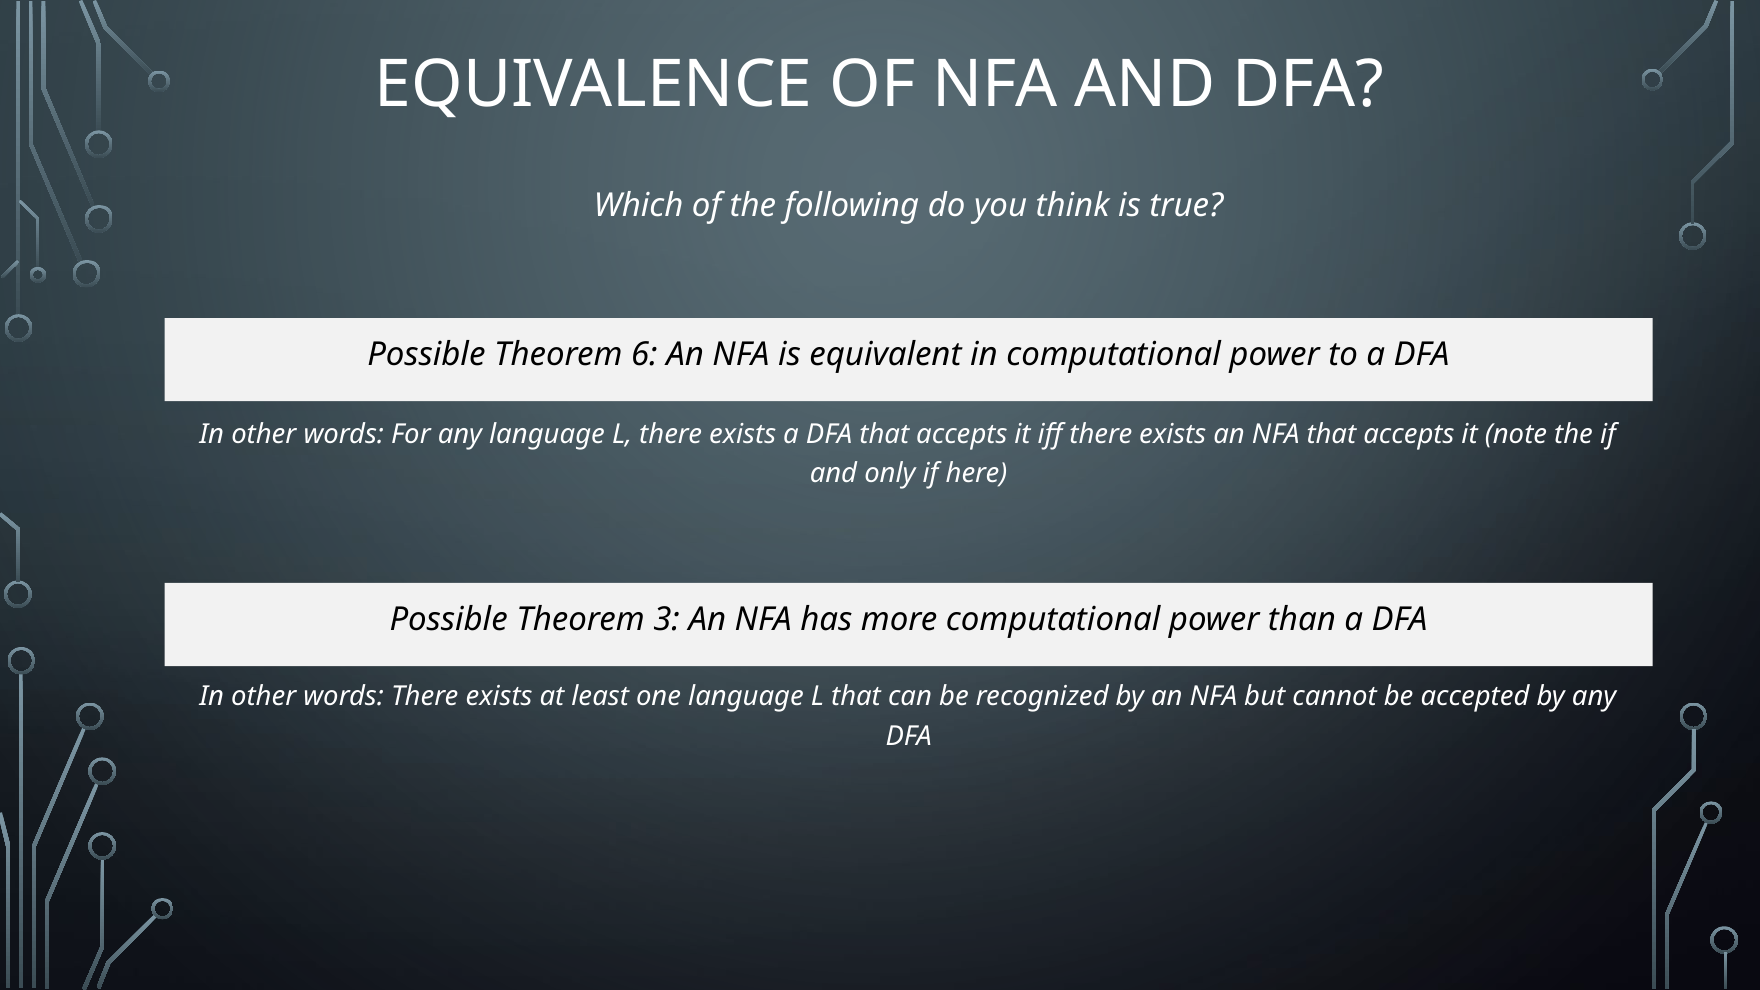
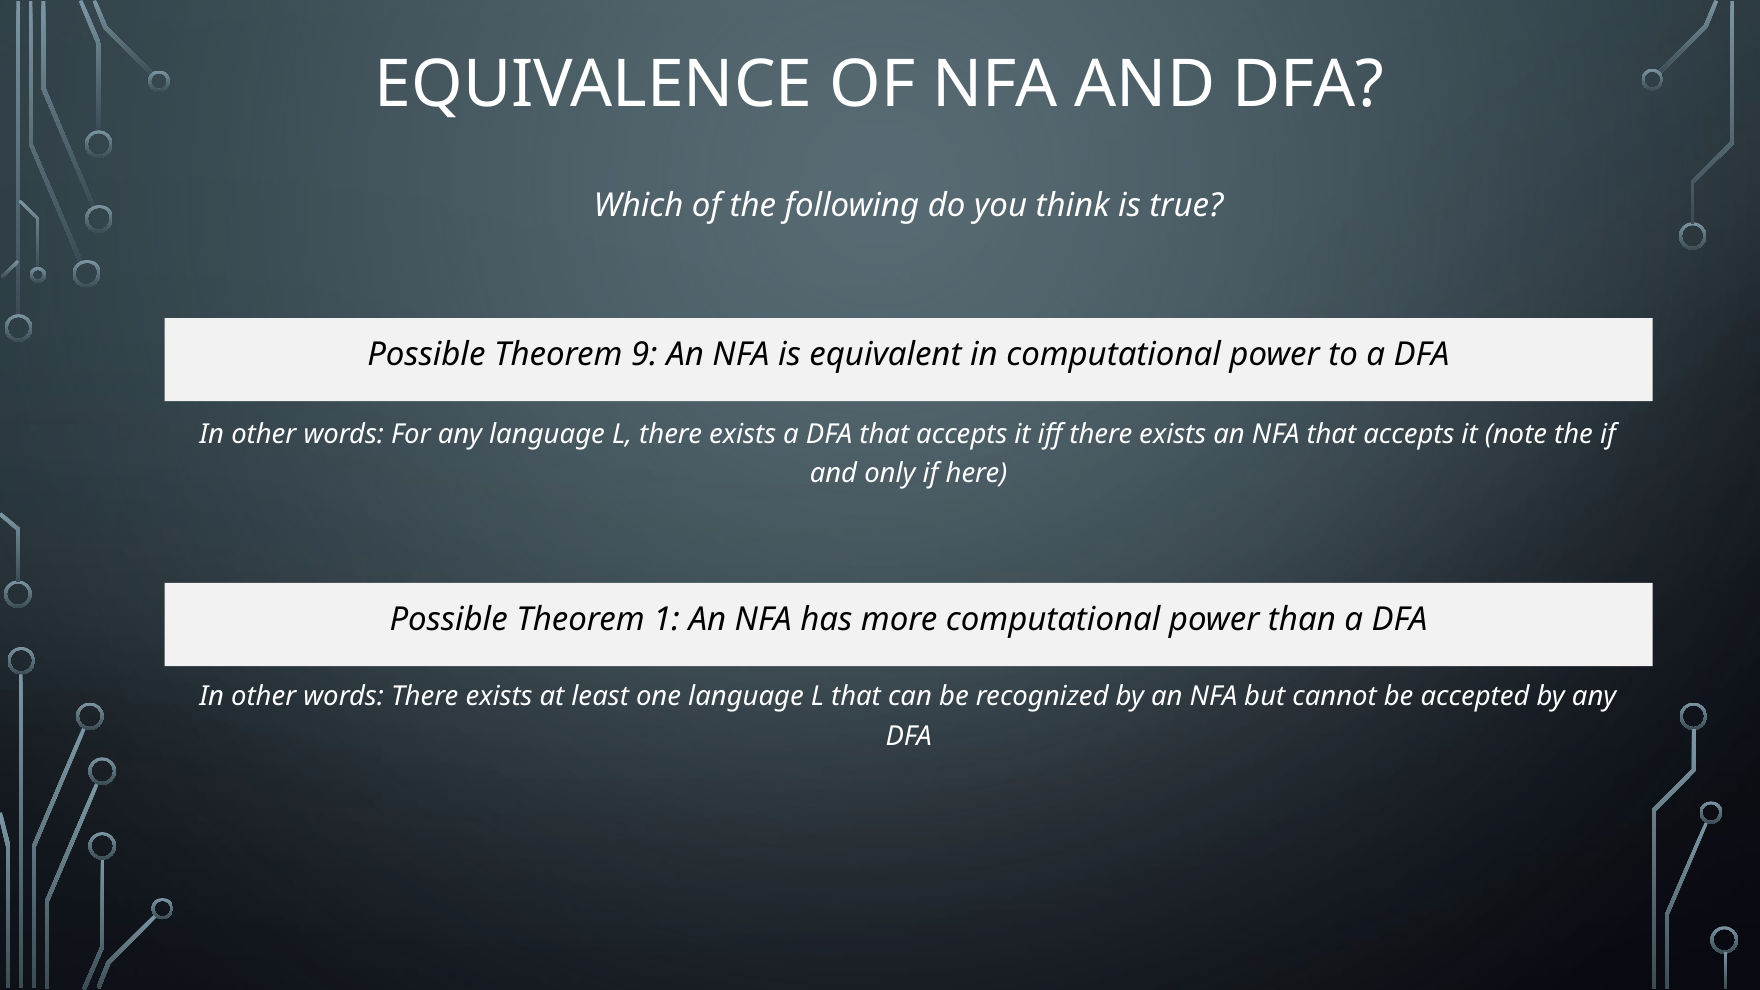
6: 6 -> 9
3: 3 -> 1
